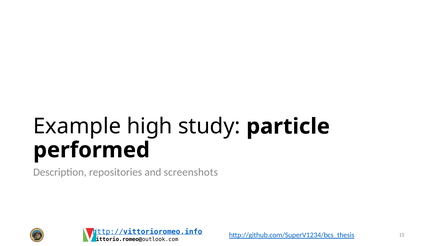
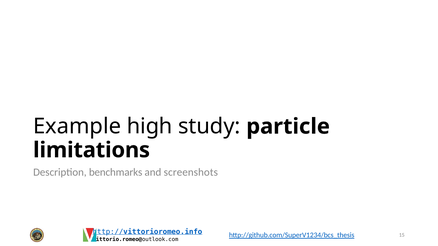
performed: performed -> limitations
repositories: repositories -> benchmarks
